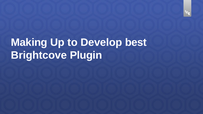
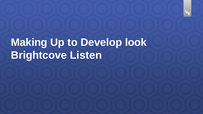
best: best -> look
Plugin: Plugin -> Listen
